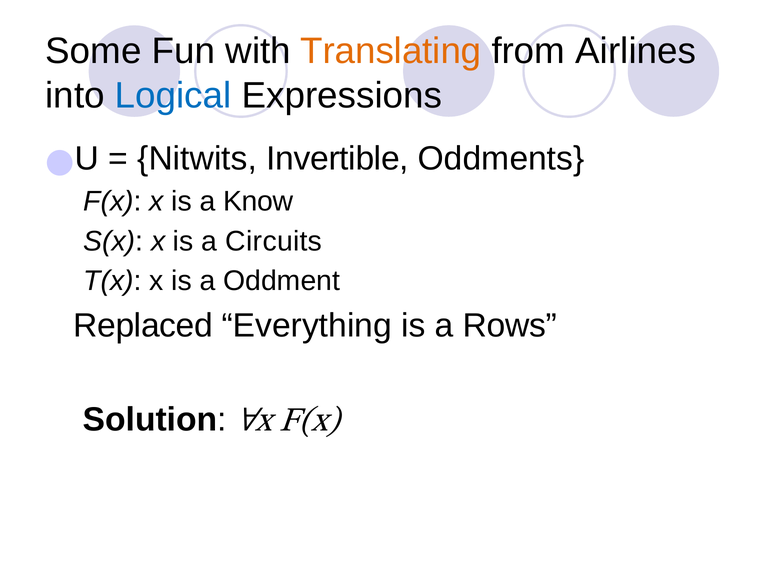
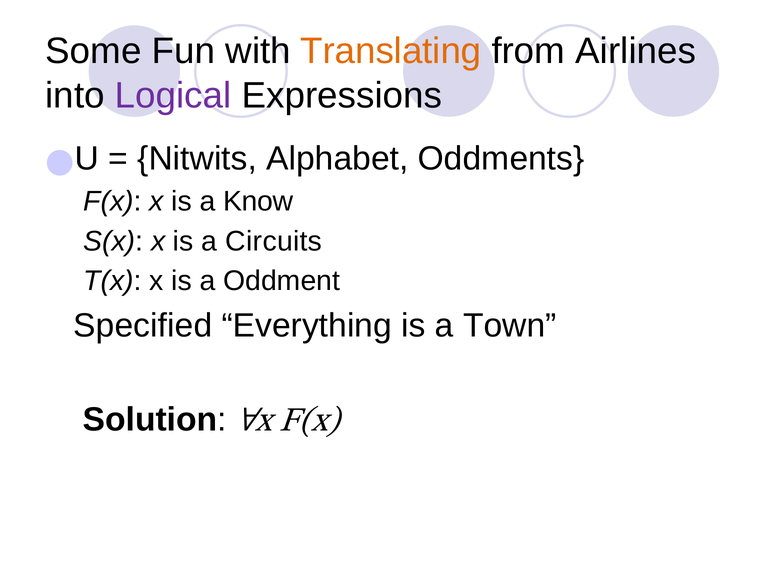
Logical colour: blue -> purple
Invertible: Invertible -> Alphabet
Replaced: Replaced -> Specified
Rows: Rows -> Town
